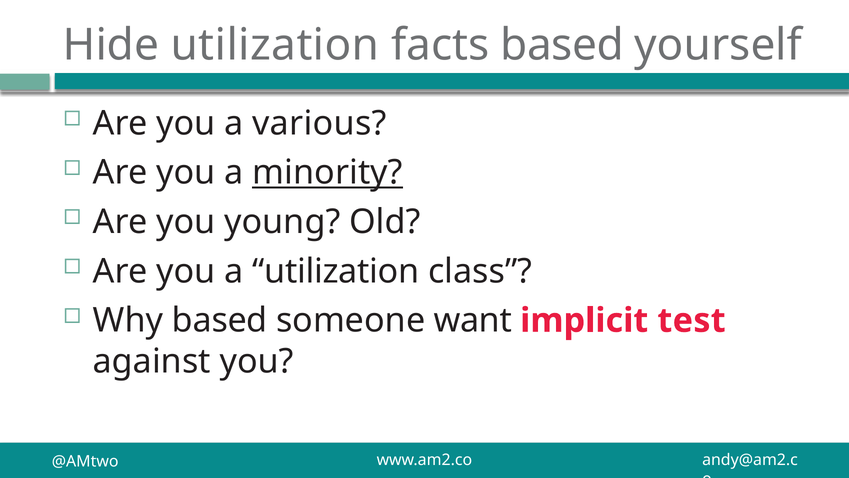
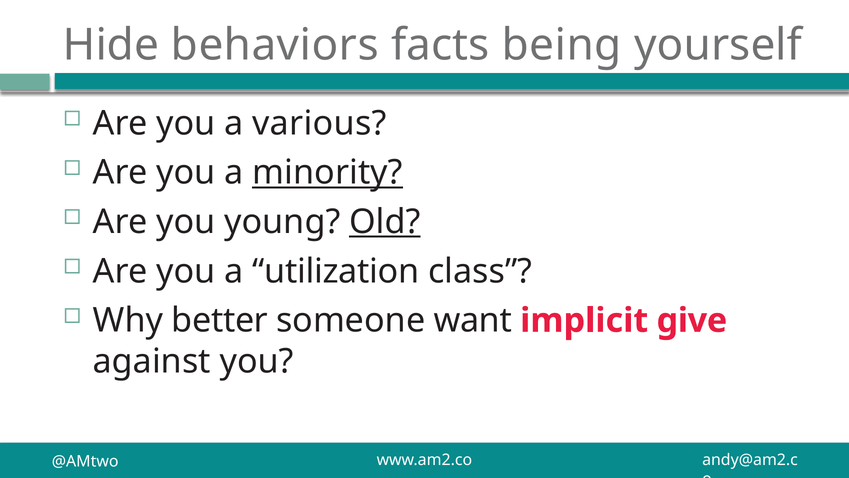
Hide utilization: utilization -> behaviors
facts based: based -> being
Old underline: none -> present
Why based: based -> better
test: test -> give
